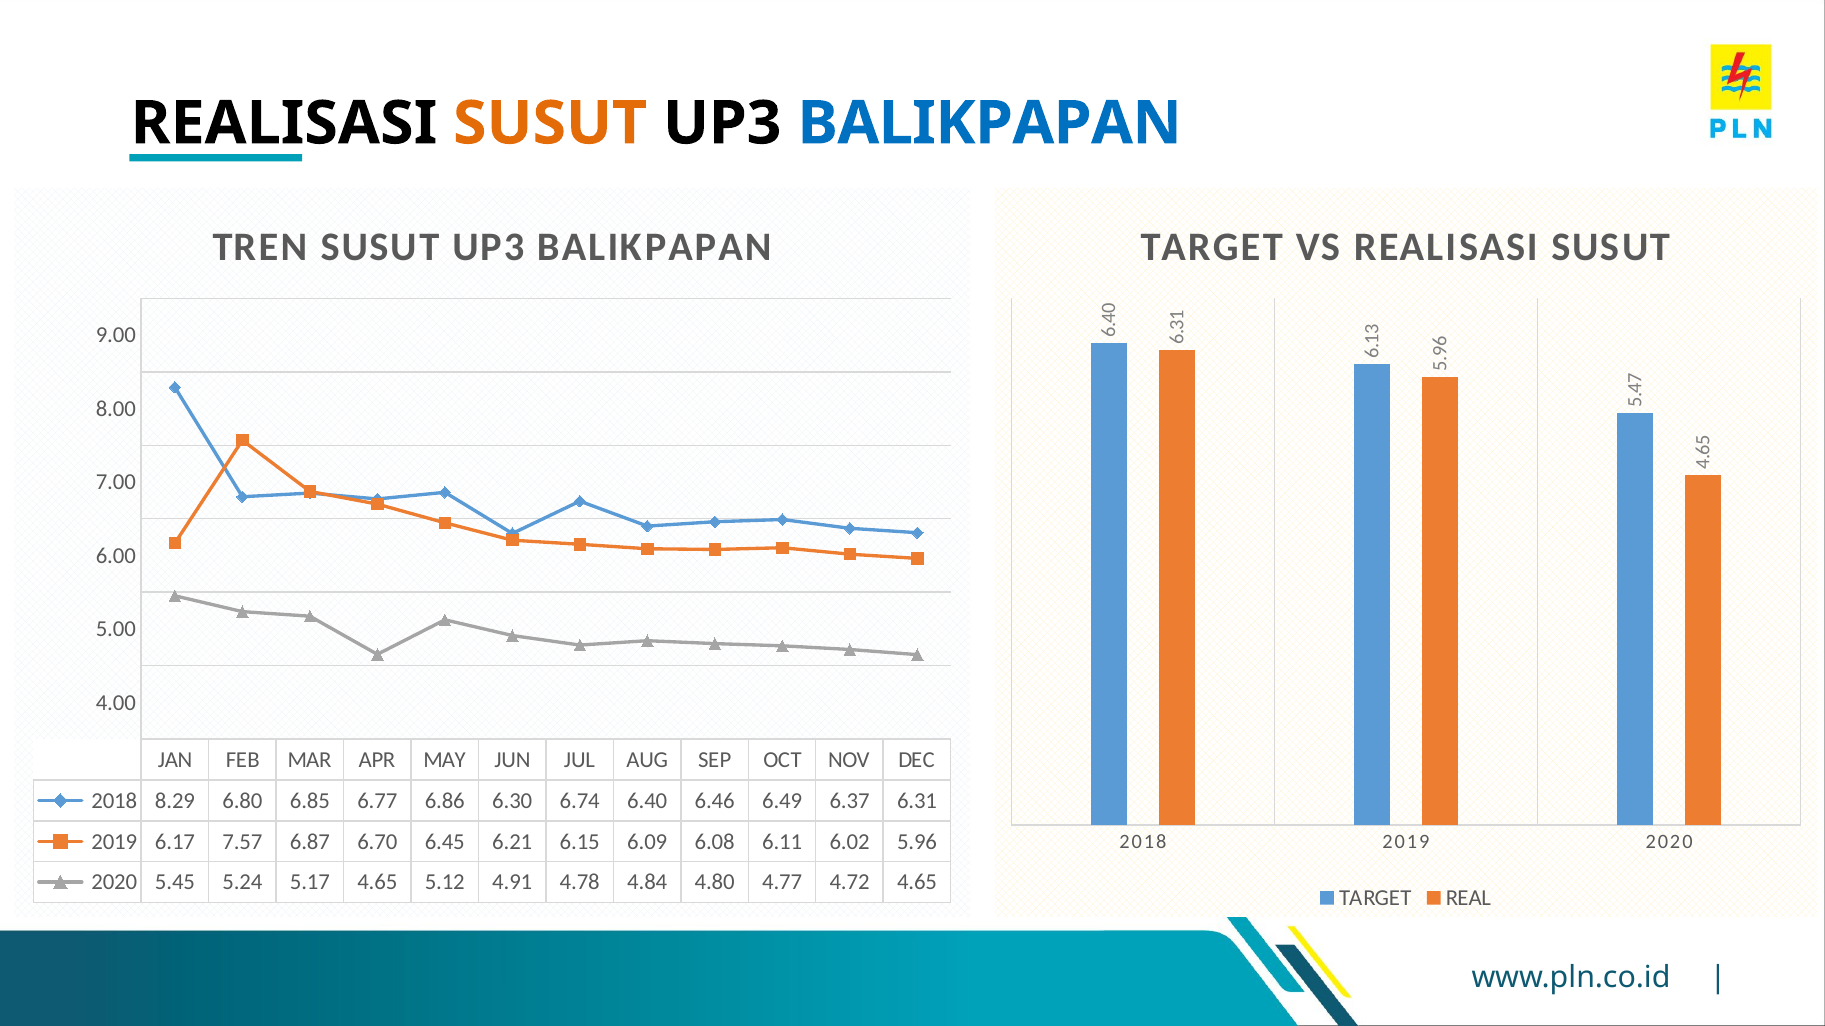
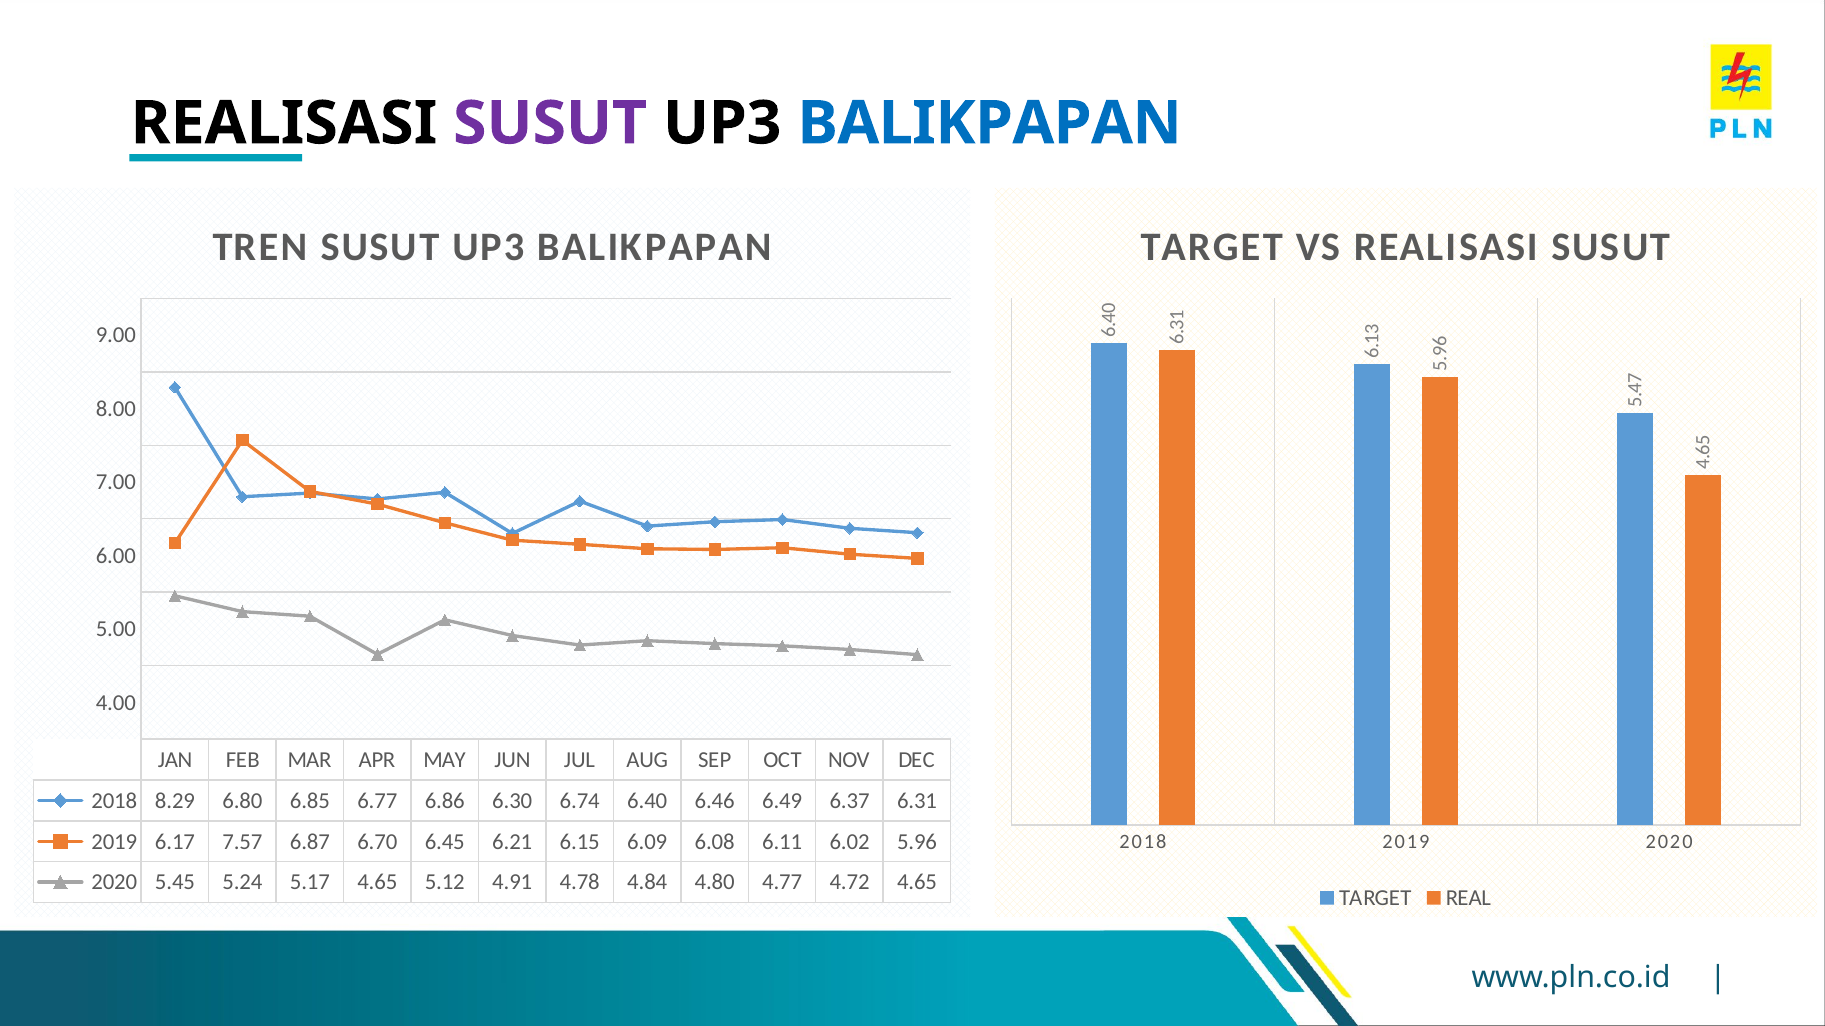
SUSUT at (550, 123) colour: orange -> purple
